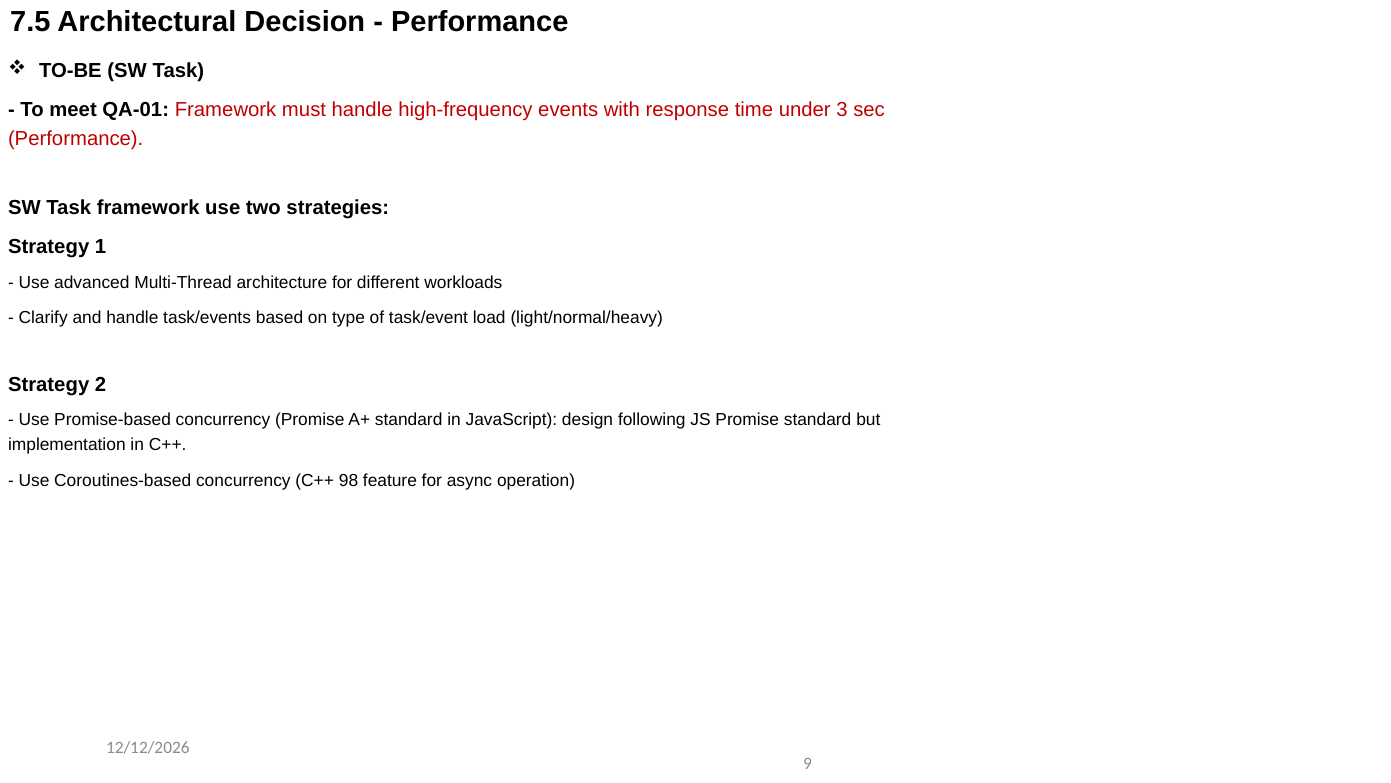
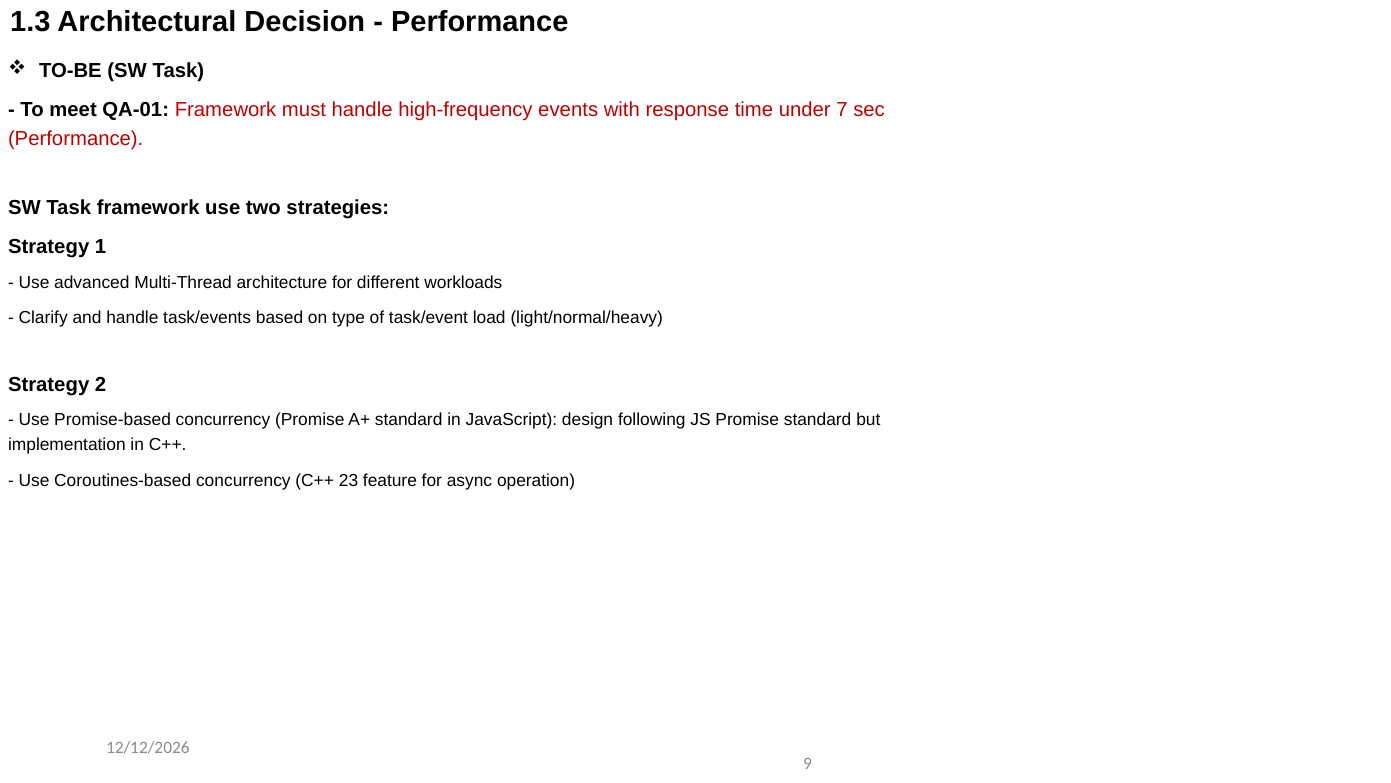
7.5: 7.5 -> 1.3
3: 3 -> 7
98: 98 -> 23
